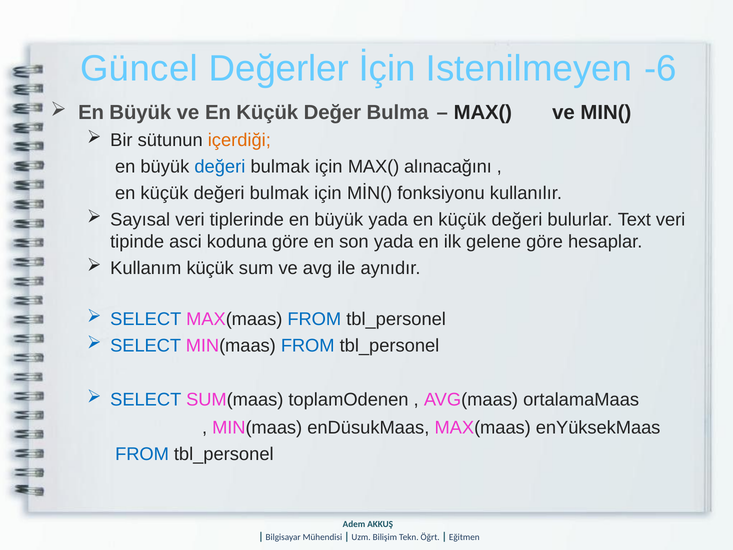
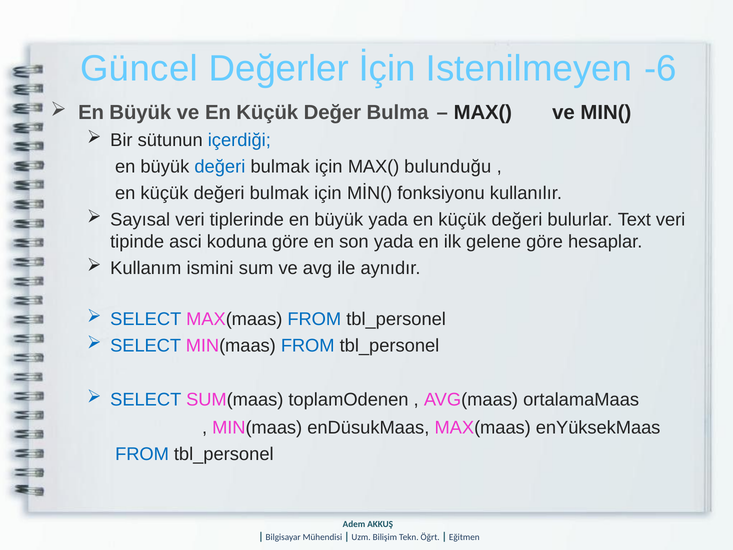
içerdiği colour: orange -> blue
alınacağını: alınacağını -> bulunduğu
Kullanım küçük: küçük -> ismini
